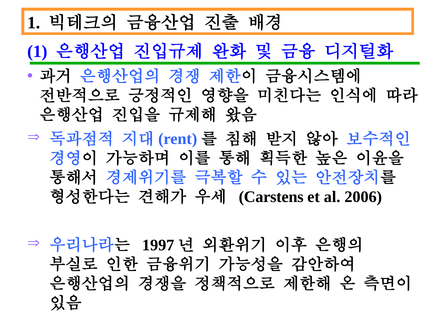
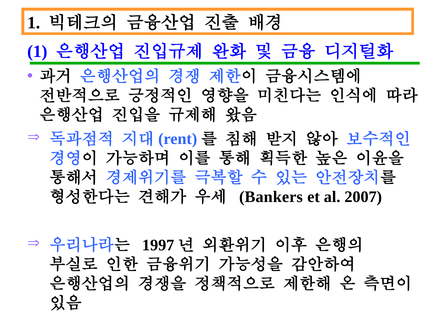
Carstens: Carstens -> Bankers
2006: 2006 -> 2007
